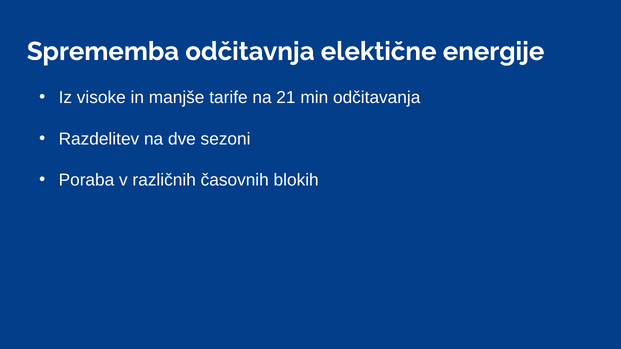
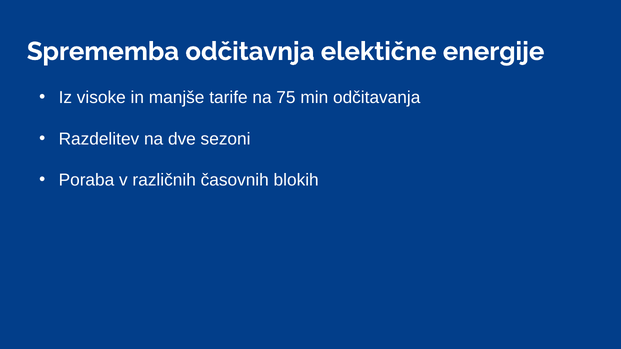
21: 21 -> 75
